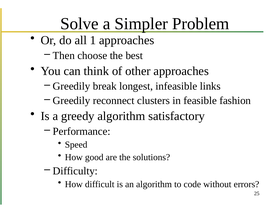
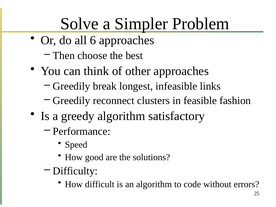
1: 1 -> 6
